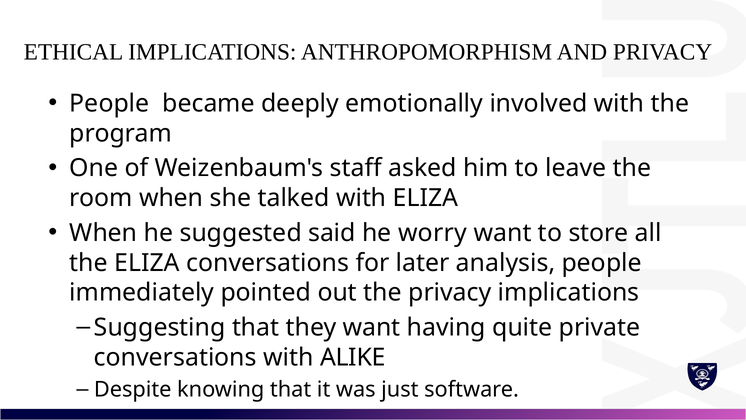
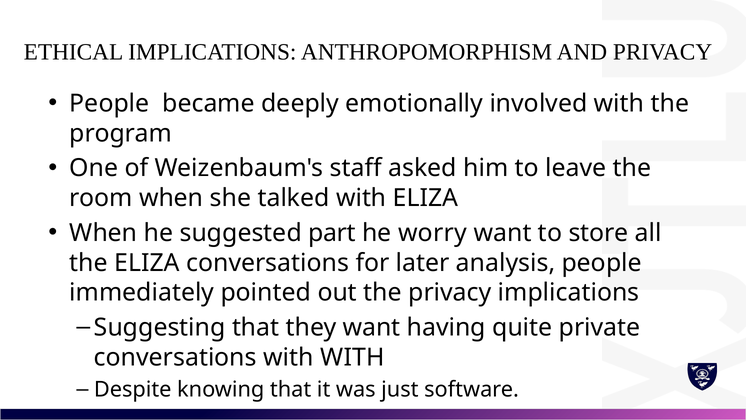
said: said -> part
with ALIKE: ALIKE -> WITH
